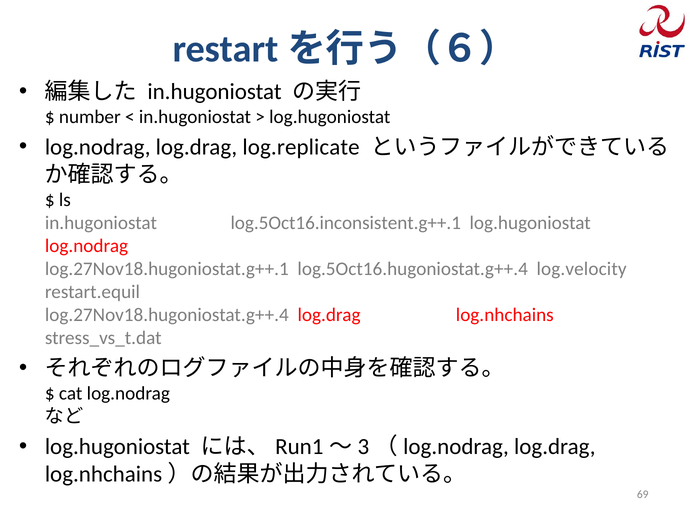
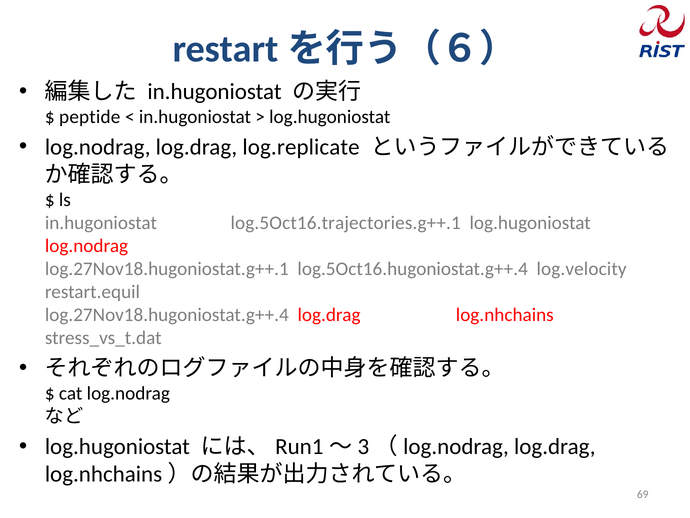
number: number -> peptide
log.5Oct16.inconsistent.g++.1: log.5Oct16.inconsistent.g++.1 -> log.5Oct16.trajectories.g++.1
